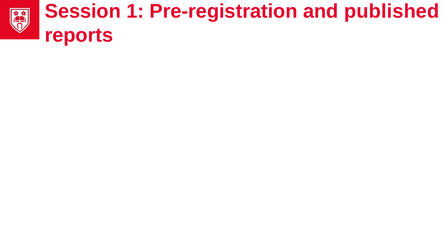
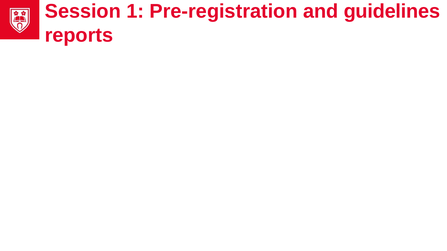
published: published -> guidelines
